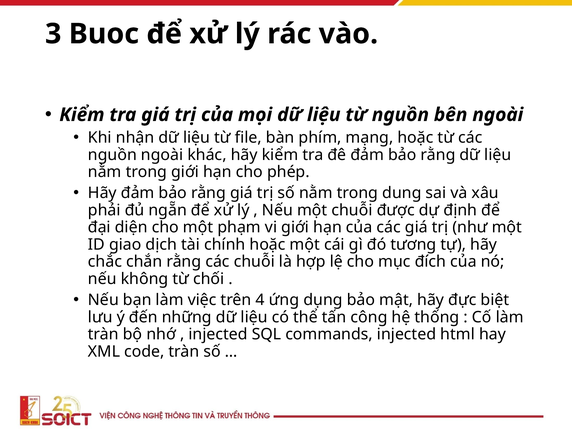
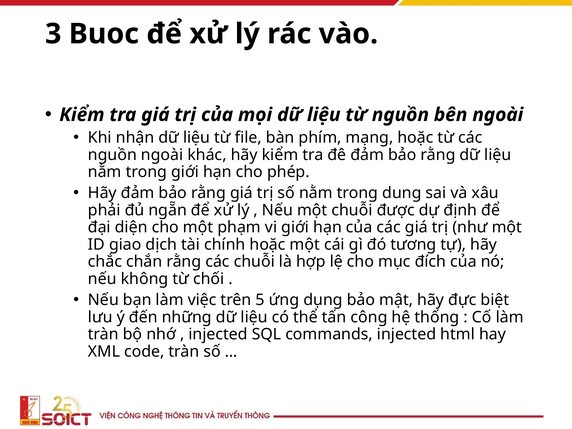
4: 4 -> 5
